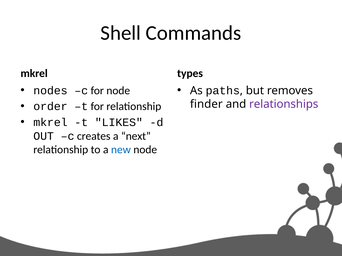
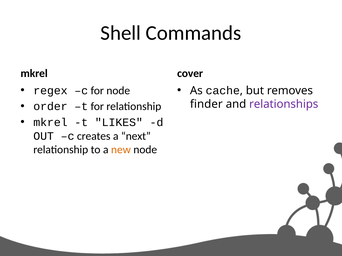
types: types -> cover
nodes: nodes -> regex
paths: paths -> cache
new colour: blue -> orange
